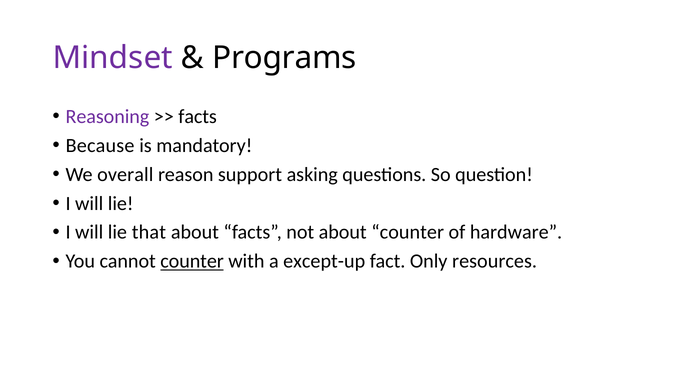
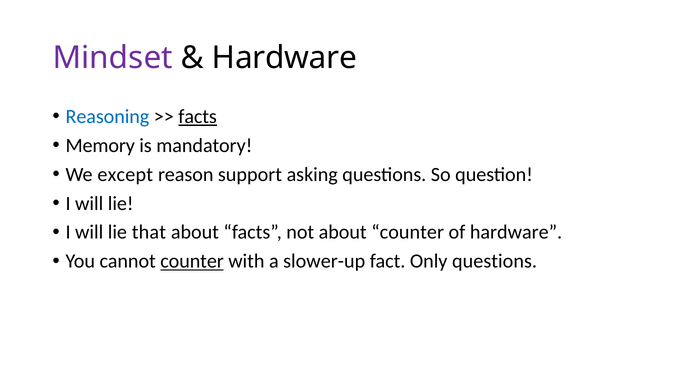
Programs at (284, 58): Programs -> Hardware
Reasoning colour: purple -> blue
facts at (198, 117) underline: none -> present
Because: Because -> Memory
overall: overall -> except
except-up: except-up -> slower-up
Only resources: resources -> questions
